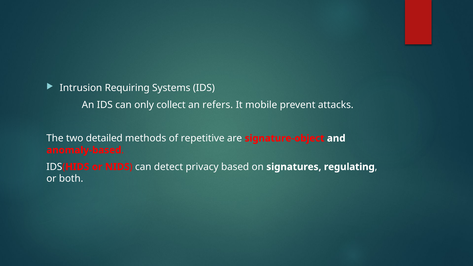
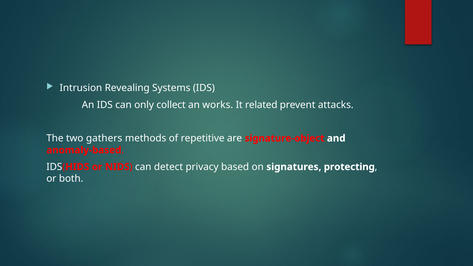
Requiring: Requiring -> Revealing
refers: refers -> works
mobile: mobile -> related
detailed: detailed -> gathers
regulating: regulating -> protecting
